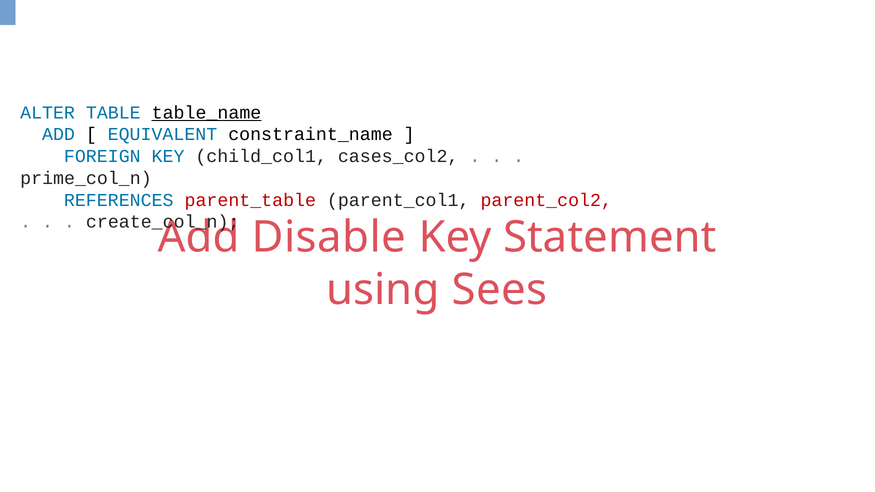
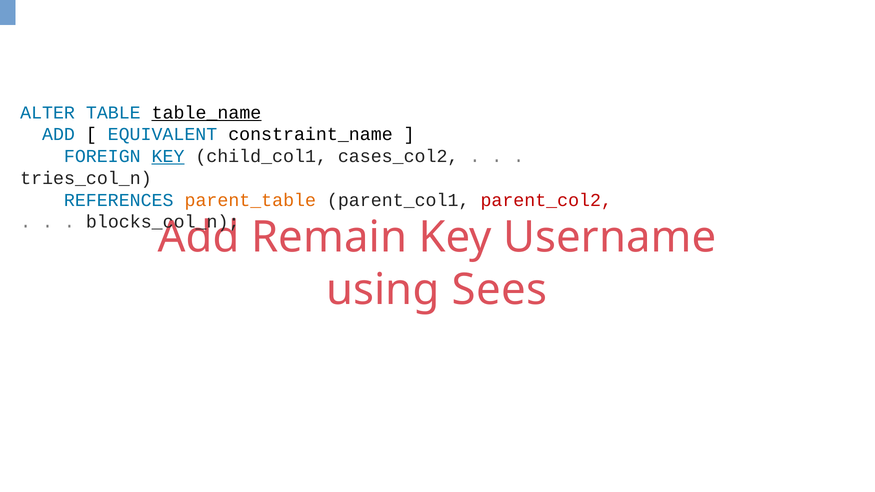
KEY at (168, 156) underline: none -> present
prime_col_n: prime_col_n -> tries_col_n
parent_table colour: red -> orange
create_col_n: create_col_n -> blocks_col_n
Disable: Disable -> Remain
Statement: Statement -> Username
